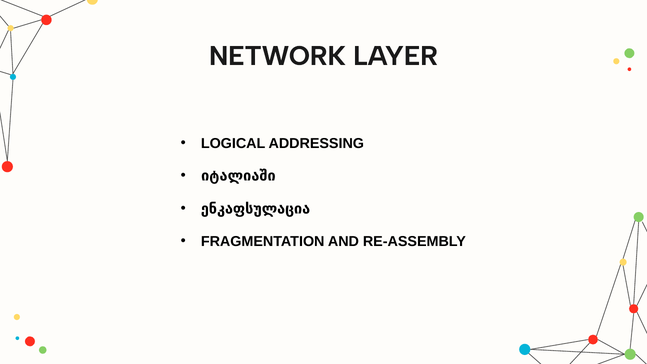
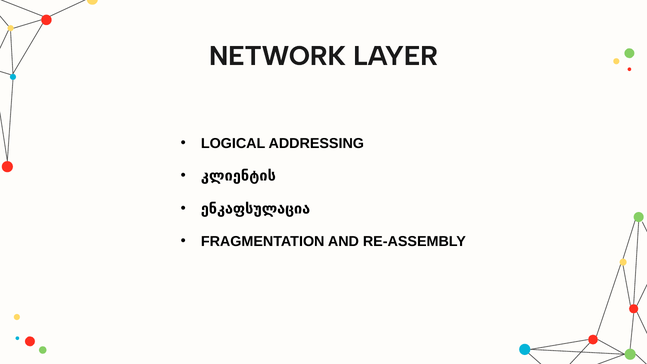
იტალიაში: იტალიაში -> კლიენტის
